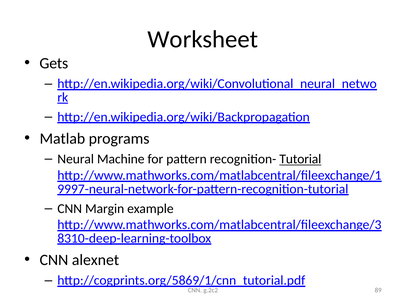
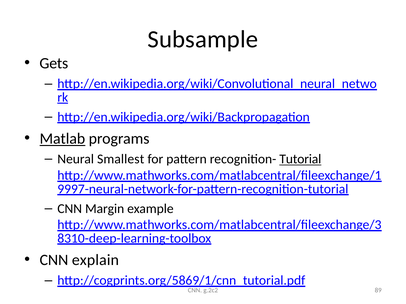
Worksheet: Worksheet -> Subsample
Matlab underline: none -> present
Machine: Machine -> Smallest
alexnet: alexnet -> explain
